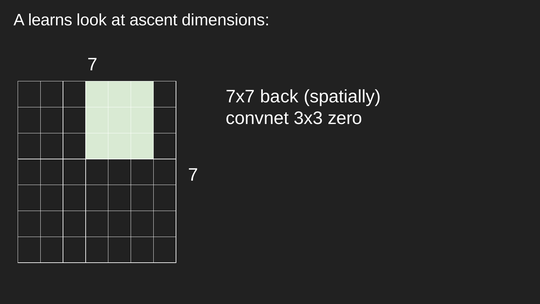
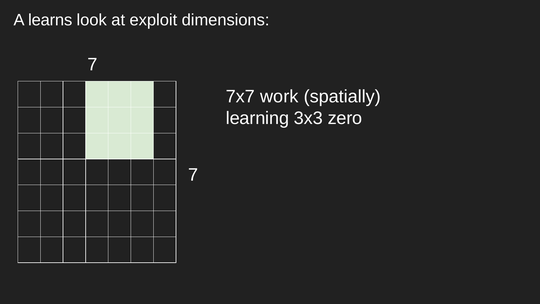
ascent: ascent -> exploit
back: back -> work
convnet: convnet -> learning
